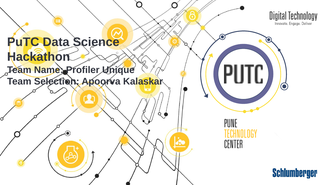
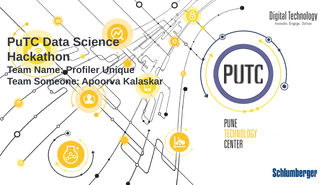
Selection: Selection -> Someone
